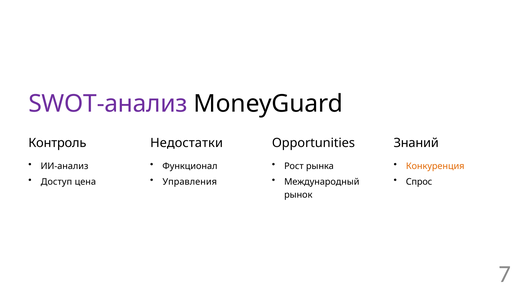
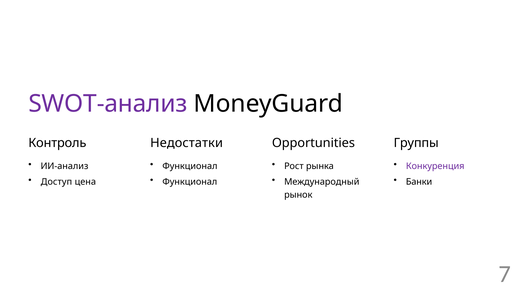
Знаний: Знаний -> Группы
Конкуренция colour: orange -> purple
Управления at (190, 182): Управления -> Функционал
Спрос: Спрос -> Банки
